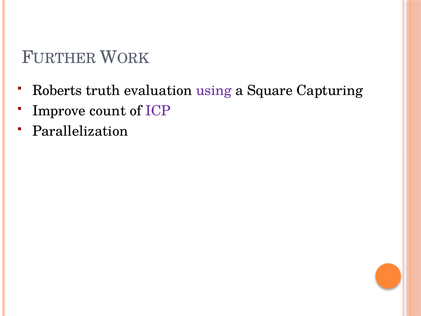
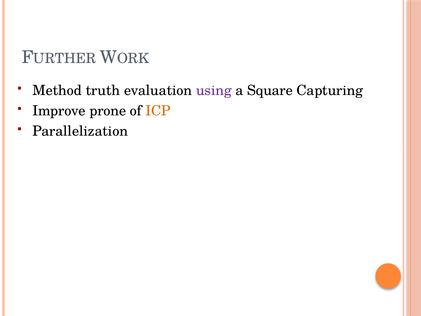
Roberts: Roberts -> Method
count: count -> prone
ICP colour: purple -> orange
